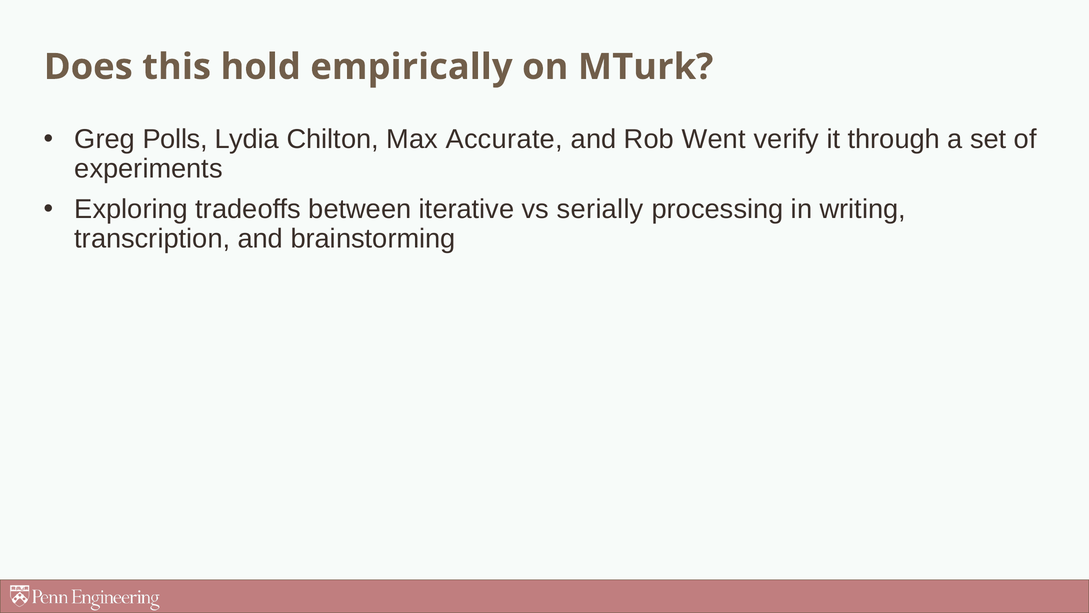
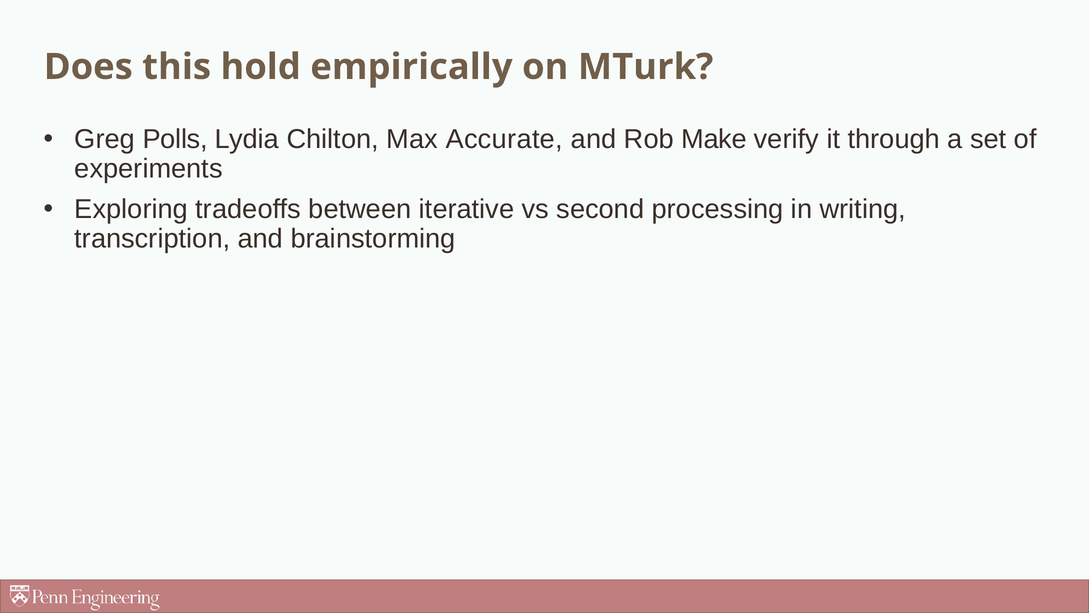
Went: Went -> Make
serially: serially -> second
